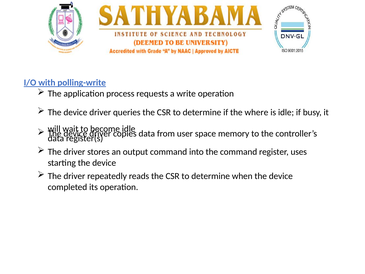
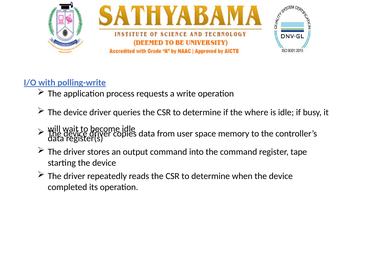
uses: uses -> tape
